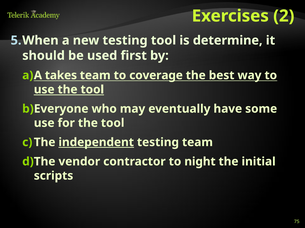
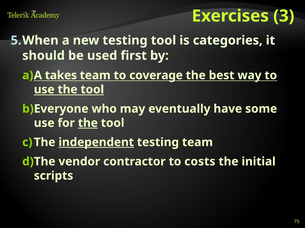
2: 2 -> 3
determine: determine -> categories
the at (88, 123) underline: none -> present
night: night -> costs
